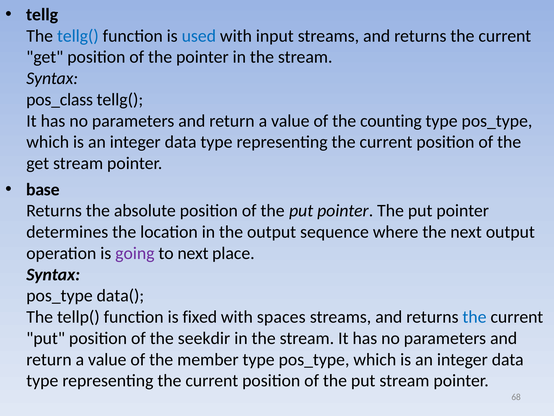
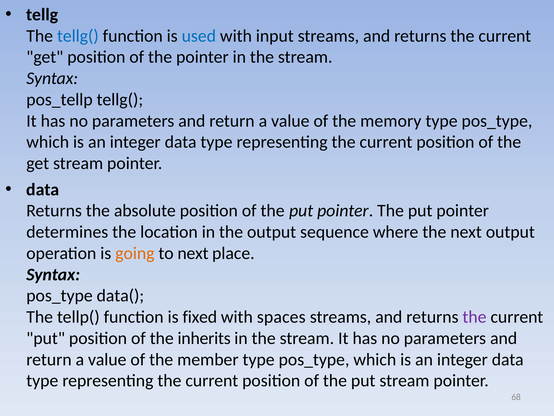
pos_class: pos_class -> pos_tellp
counting: counting -> memory
base at (43, 189): base -> data
going colour: purple -> orange
the at (474, 317) colour: blue -> purple
seekdir: seekdir -> inherits
